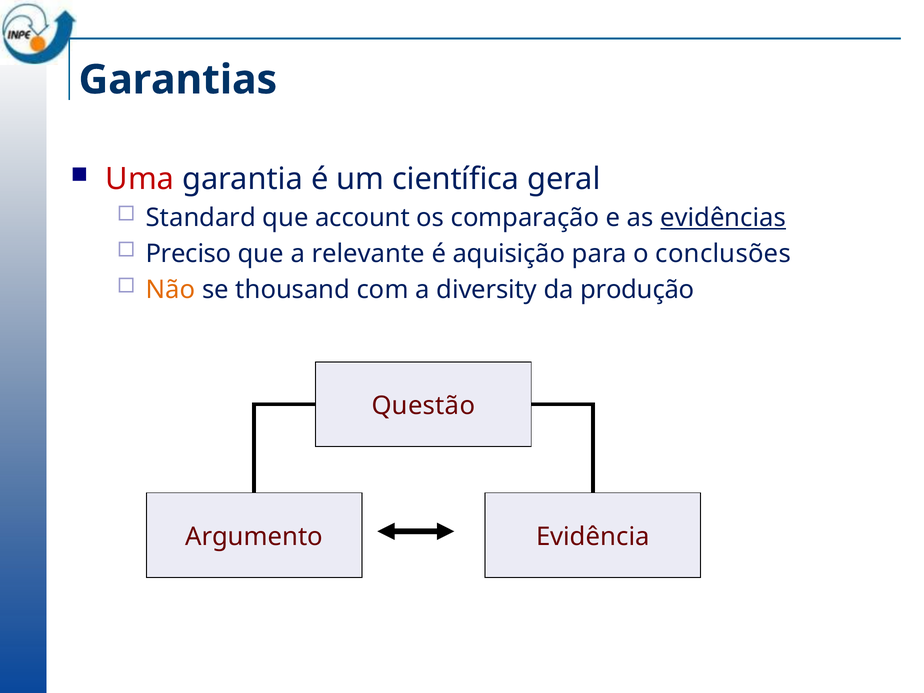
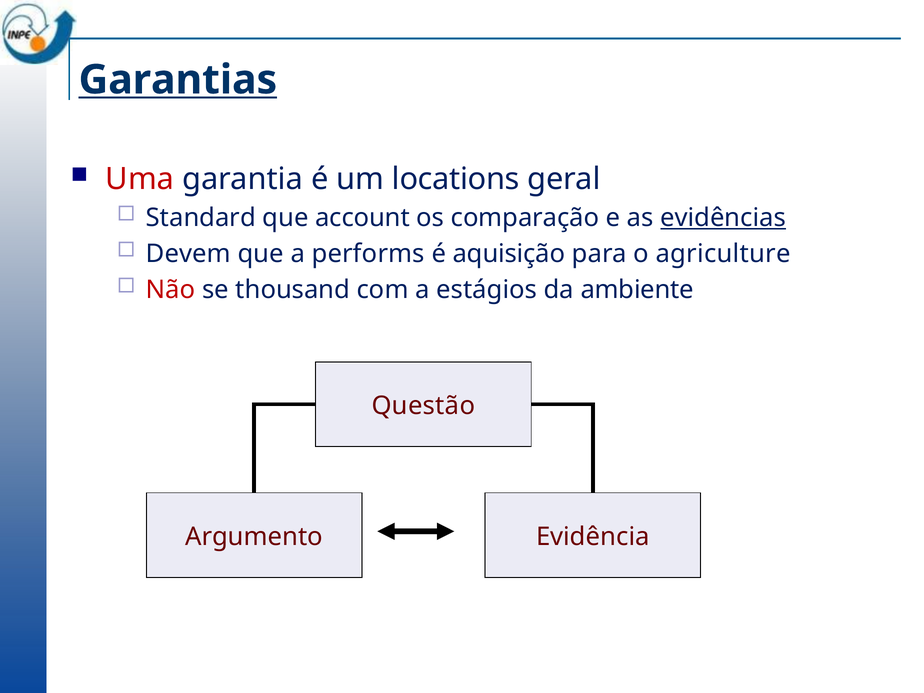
Garantias underline: none -> present
científica: científica -> locations
Preciso: Preciso -> Devem
relevante: relevante -> performs
conclusões: conclusões -> agriculture
Não colour: orange -> red
diversity: diversity -> estágios
produção: produção -> ambiente
